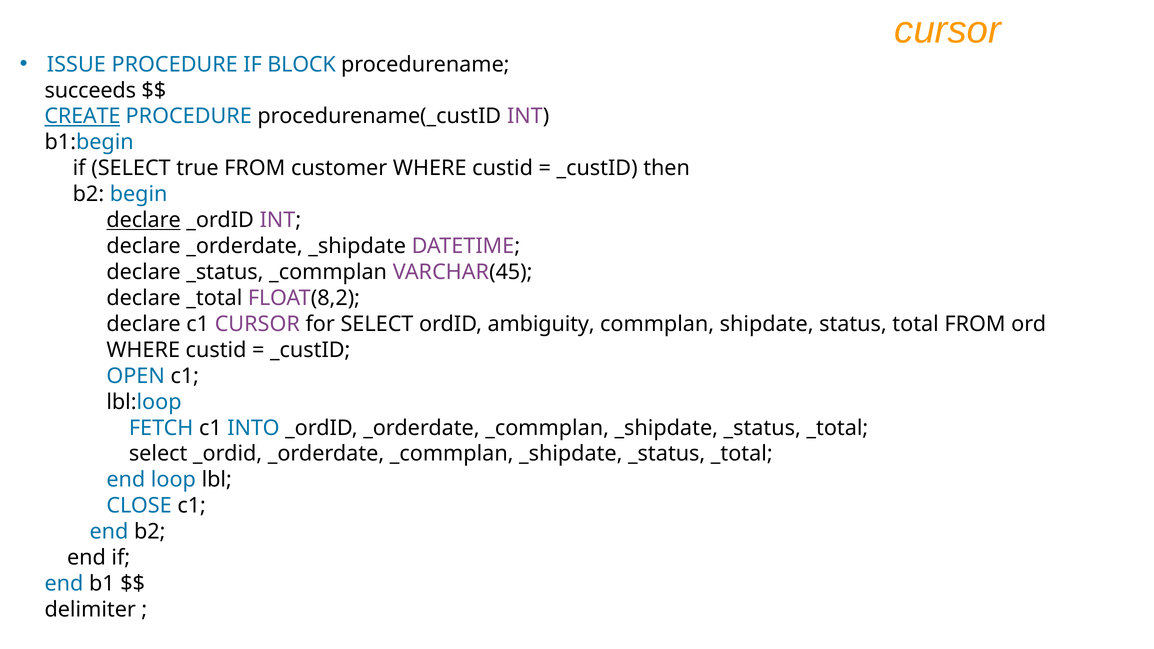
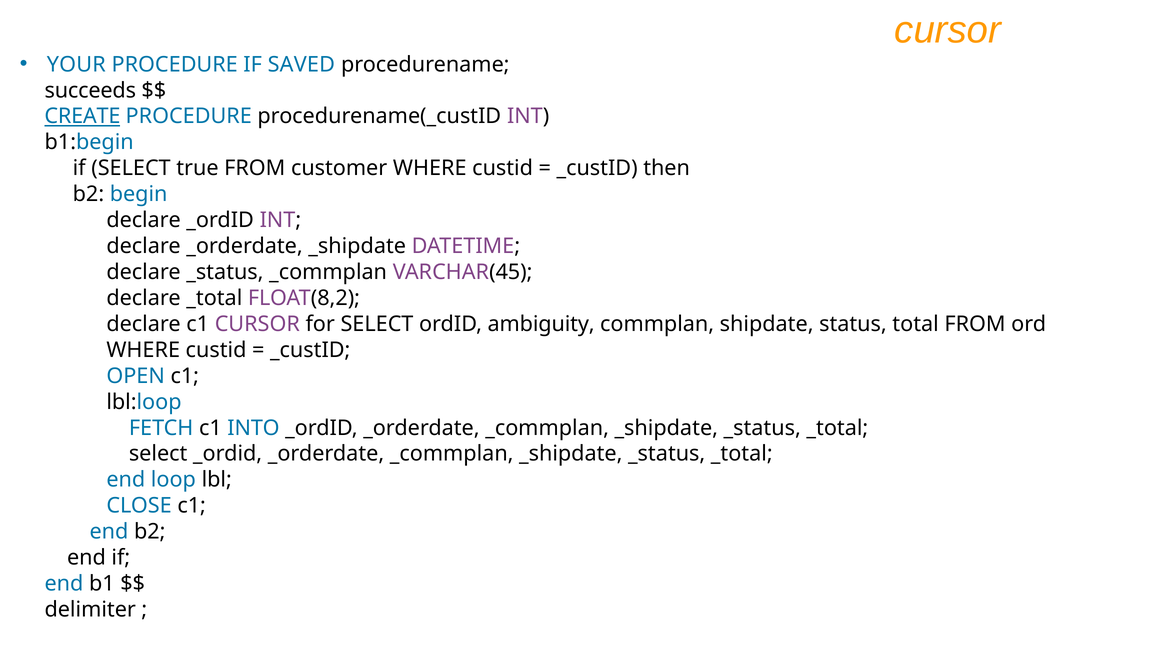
ISSUE: ISSUE -> YOUR
BLOCK: BLOCK -> SAVED
declare at (144, 220) underline: present -> none
